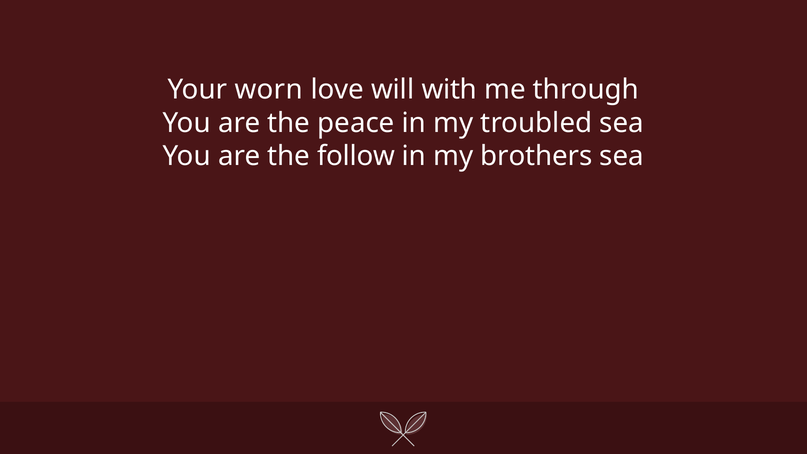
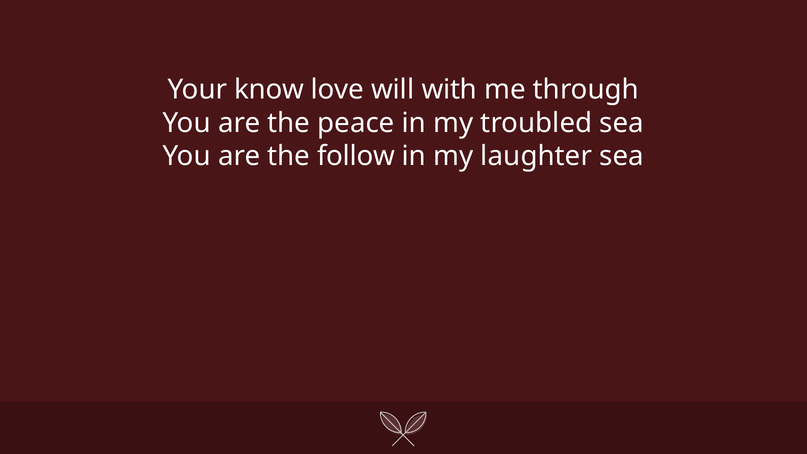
worn: worn -> know
brothers: brothers -> laughter
